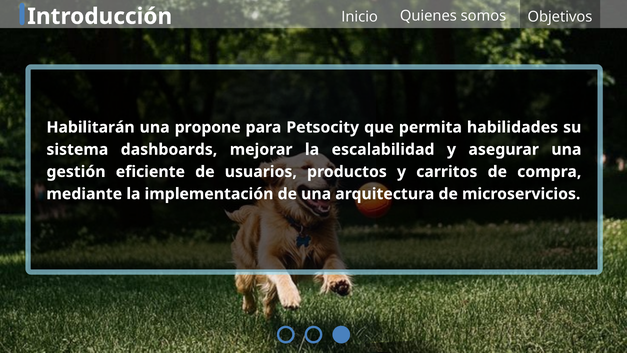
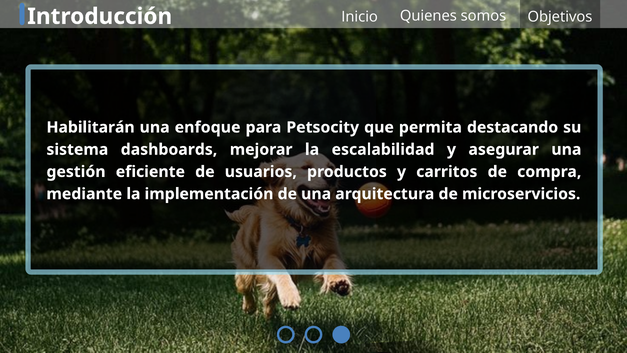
propone: propone -> enfoque
habilidades: habilidades -> destacando
